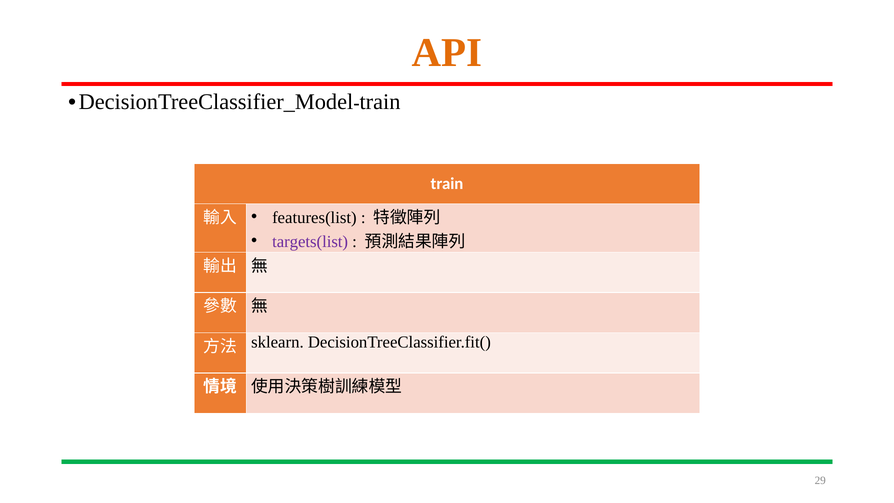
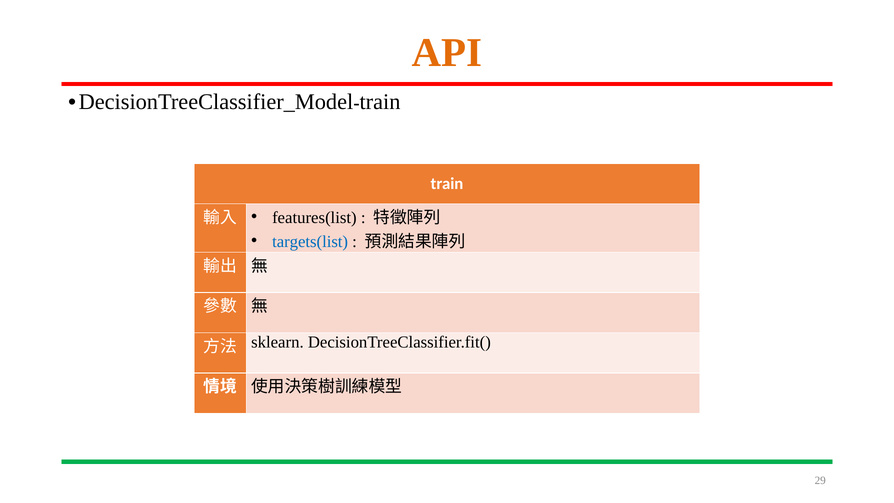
targets(list colour: purple -> blue
